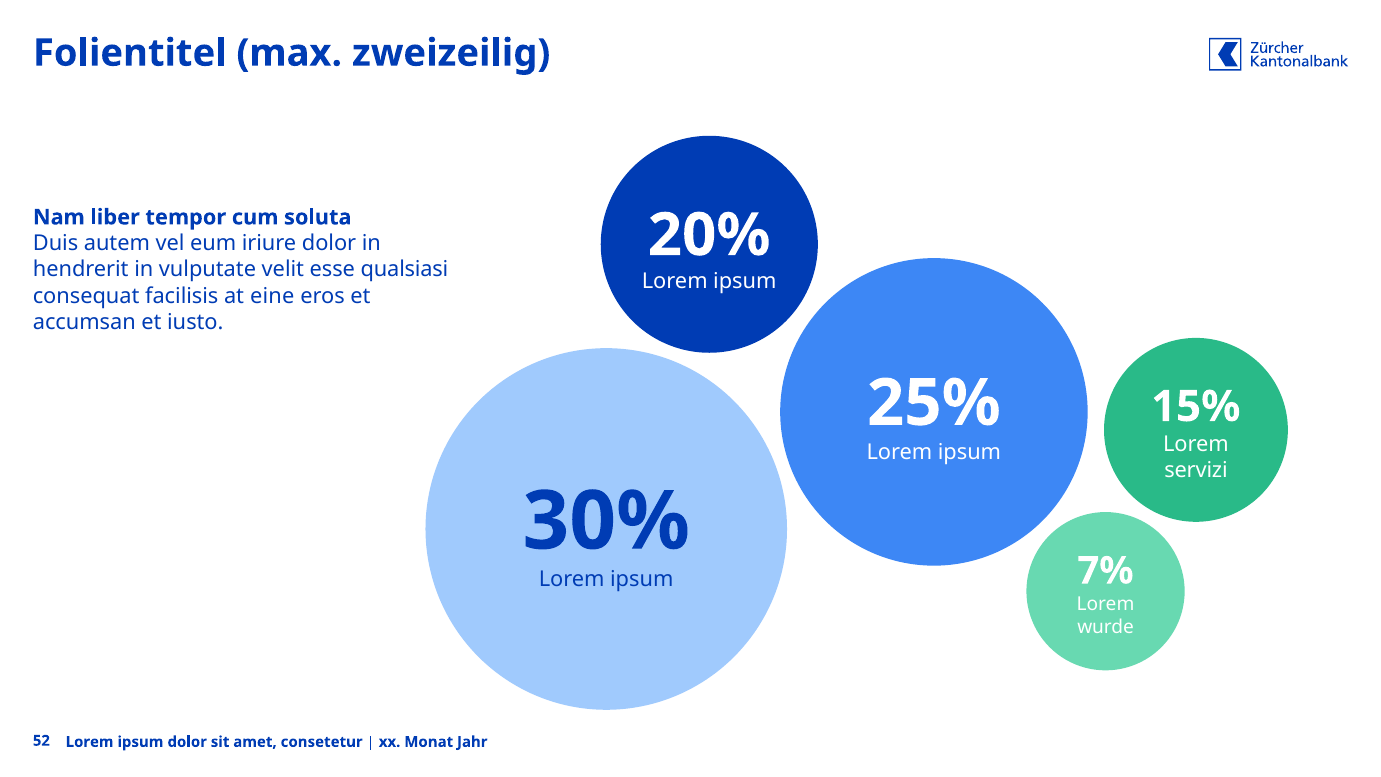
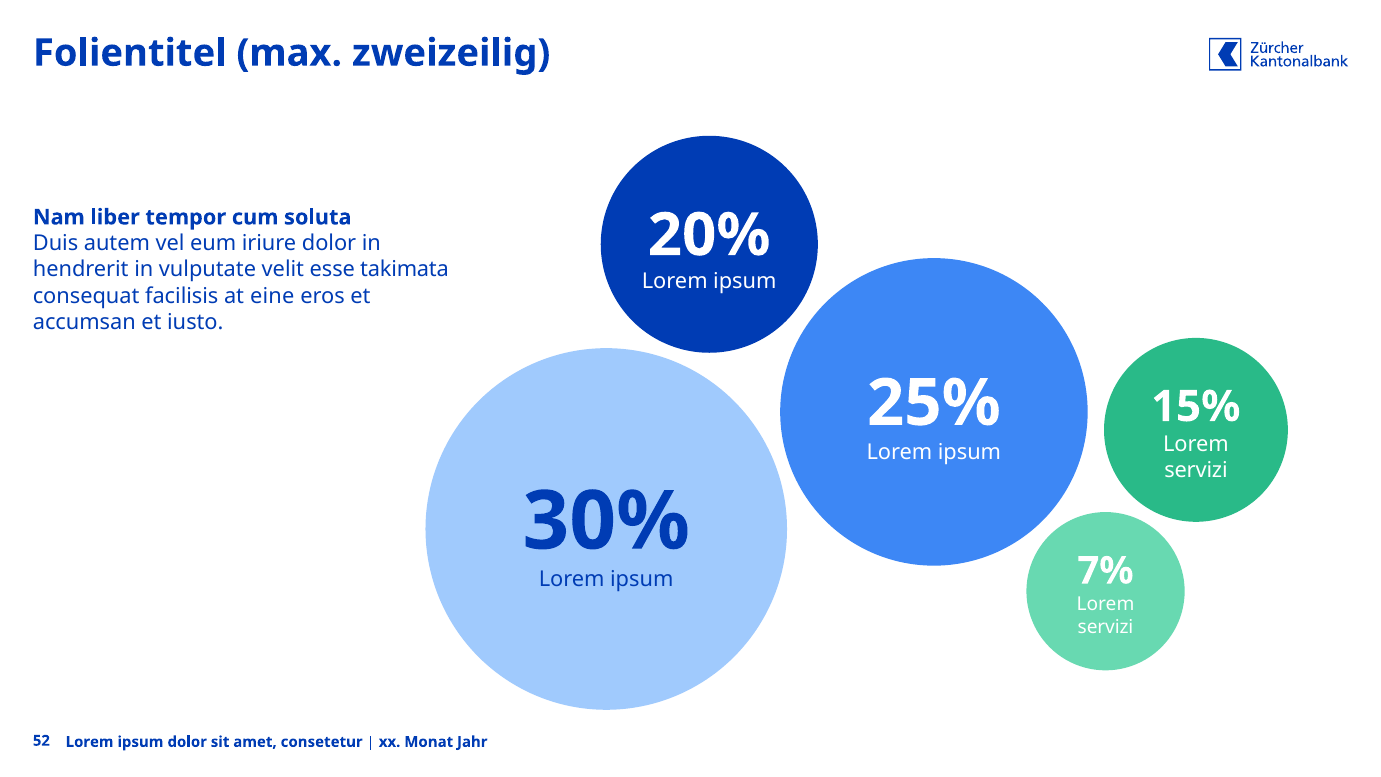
qualsiasi: qualsiasi -> takimata
wurde at (1106, 627): wurde -> servizi
